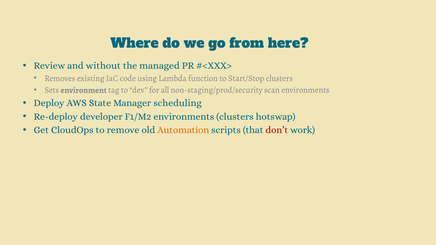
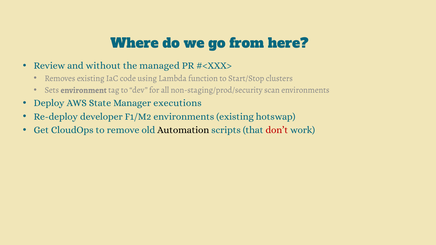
scheduling: scheduling -> executions
environments clusters: clusters -> existing
Automation colour: orange -> black
